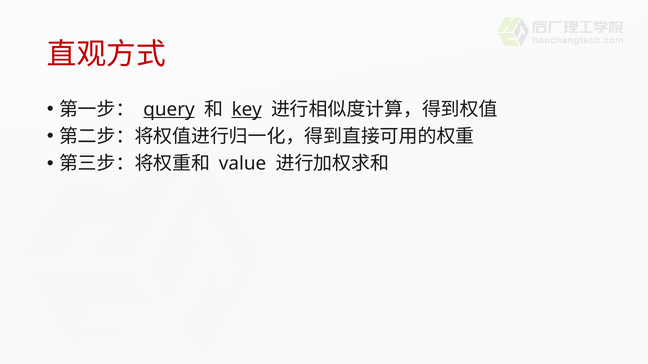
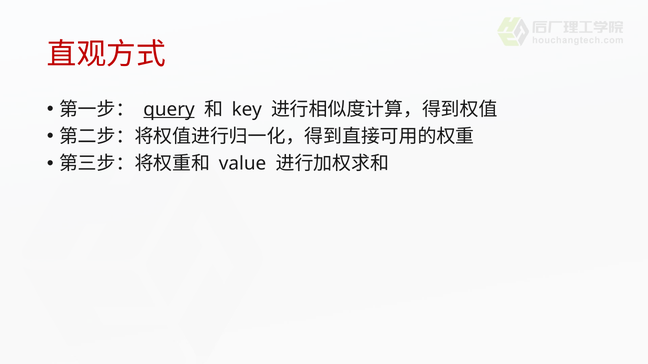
key underline: present -> none
